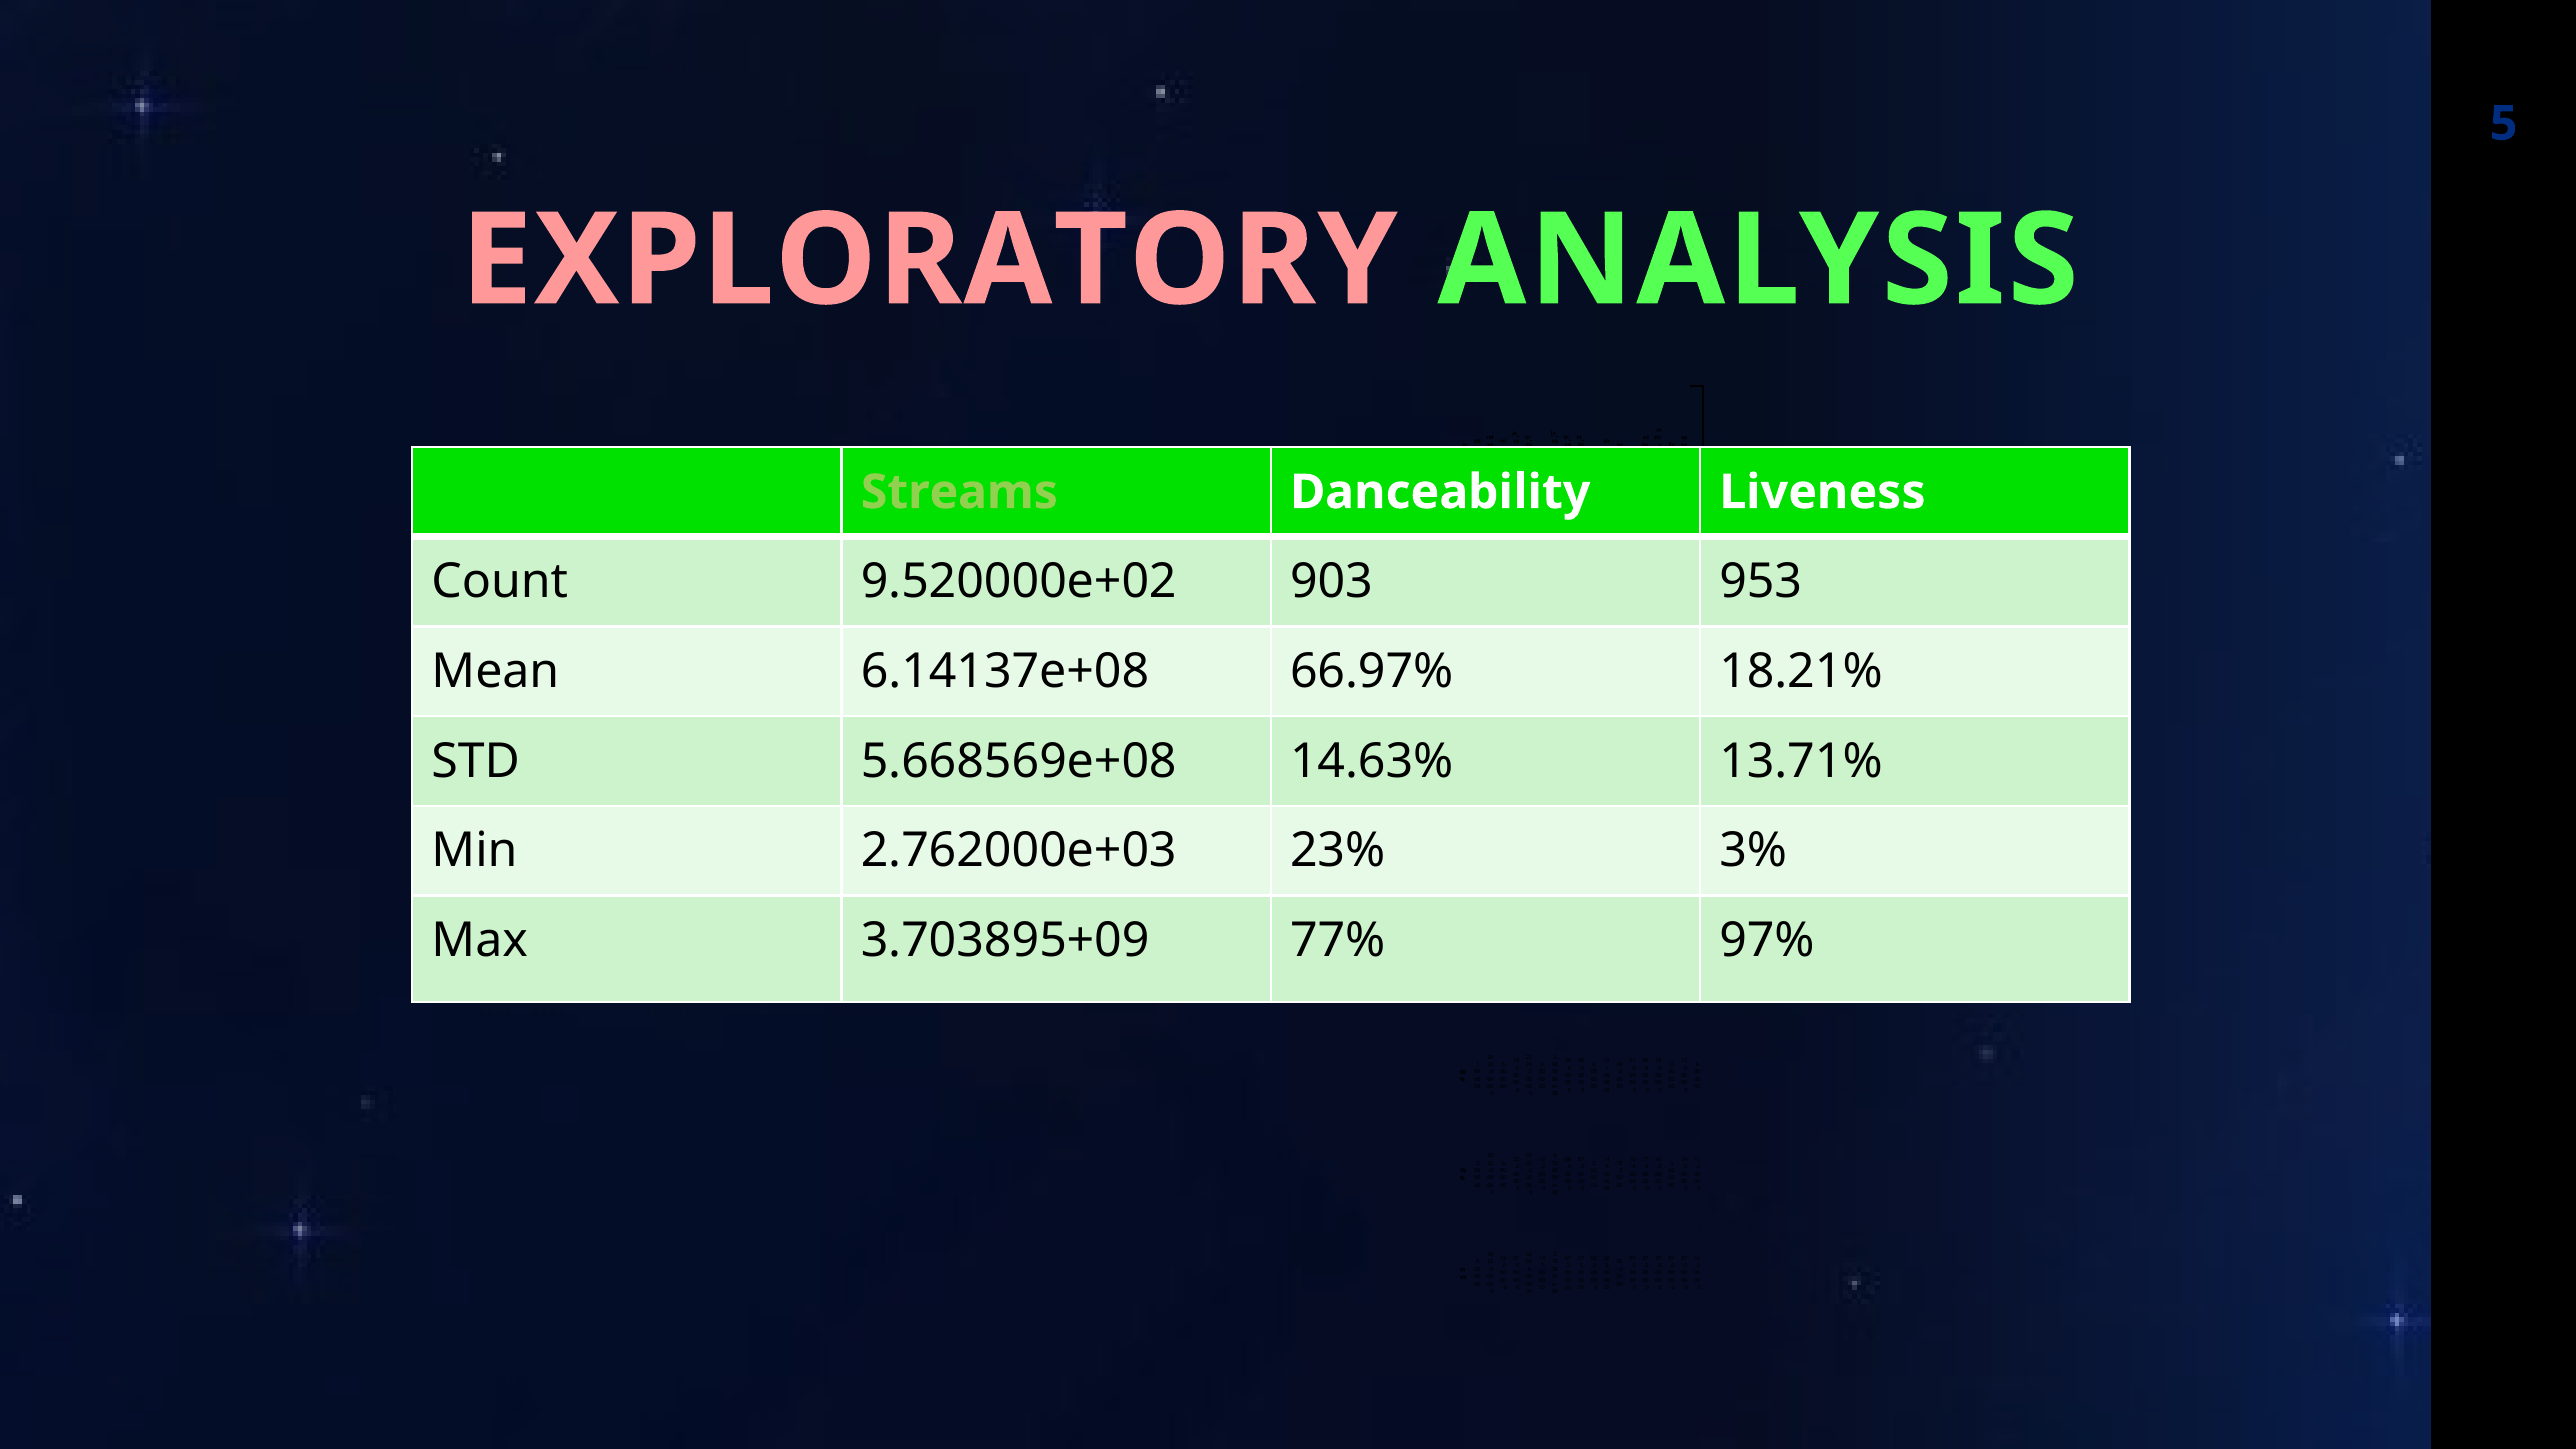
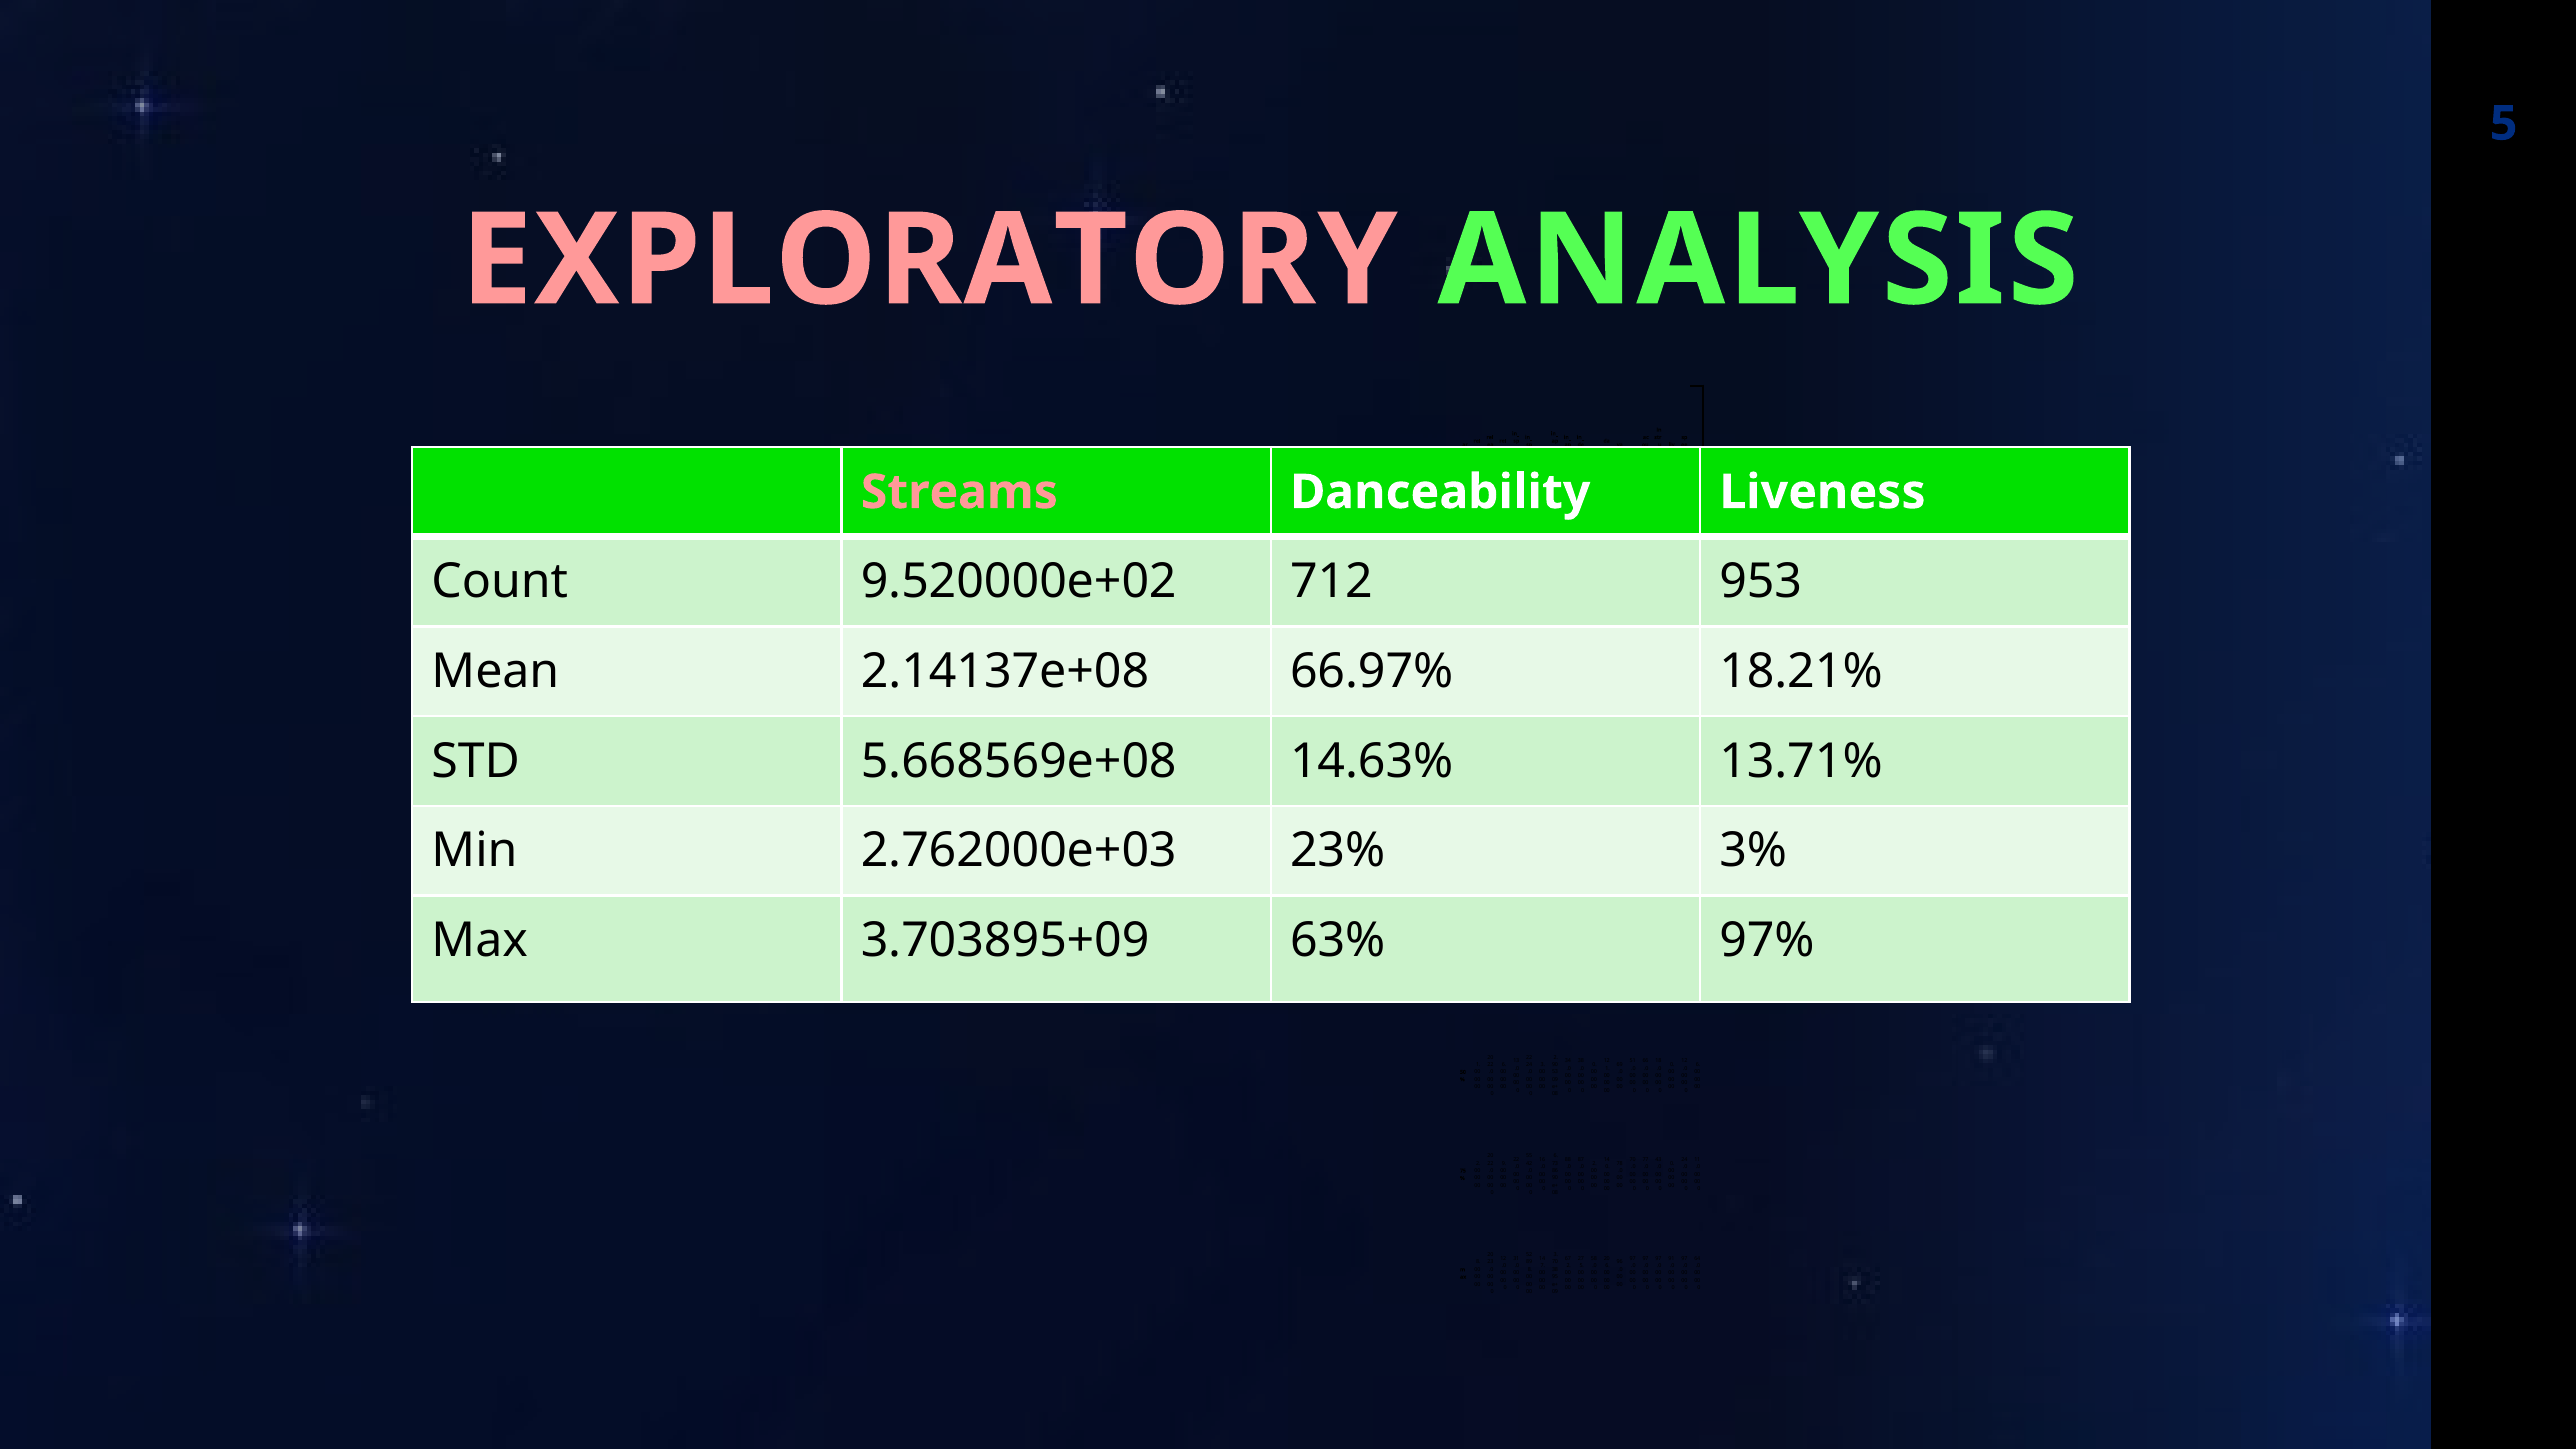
Streams colour: light green -> pink
903: 903 -> 712
6.14137e+08: 6.14137e+08 -> 2.14137e+08
77%: 77% -> 63%
